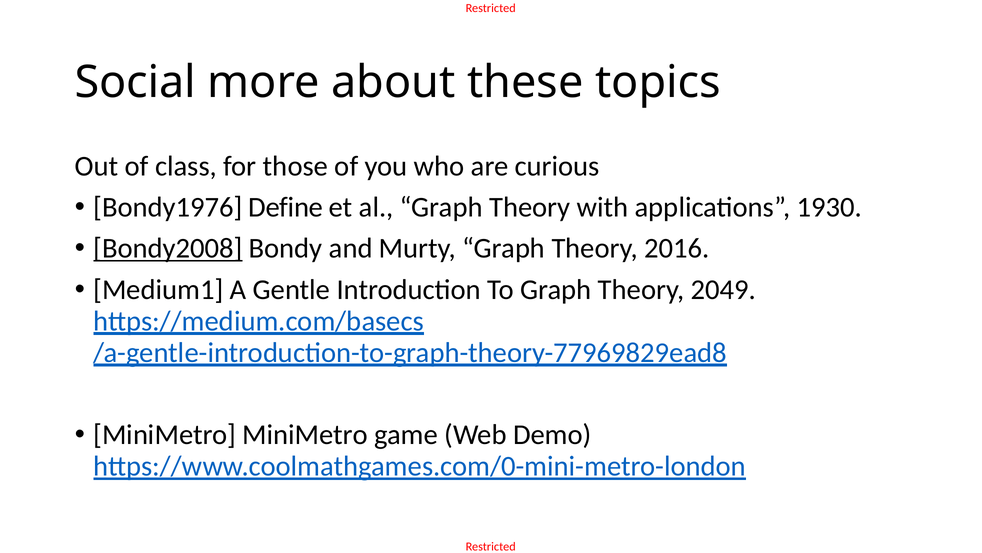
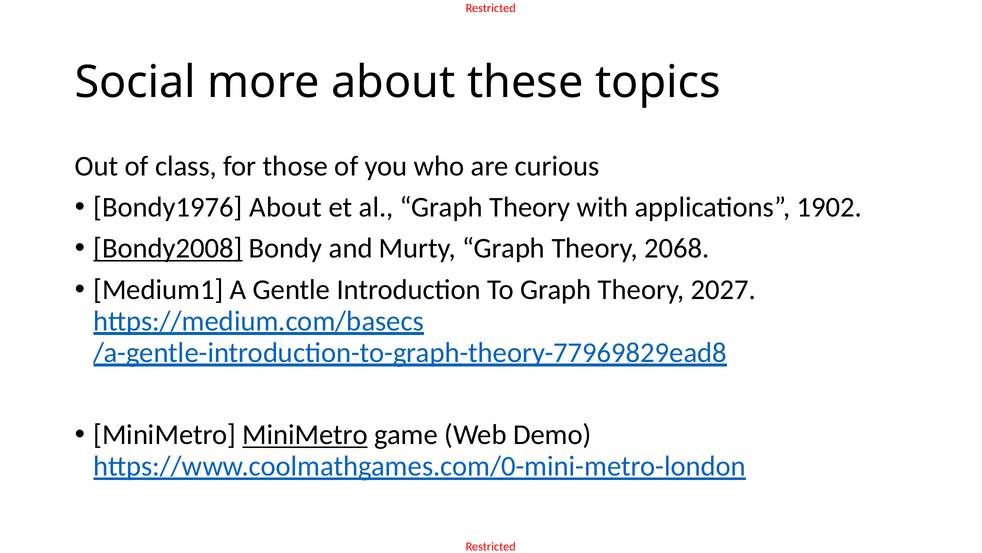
Bondy1976 Define: Define -> About
1930: 1930 -> 1902
2016: 2016 -> 2068
2049: 2049 -> 2027
MiniMetro at (305, 435) underline: none -> present
